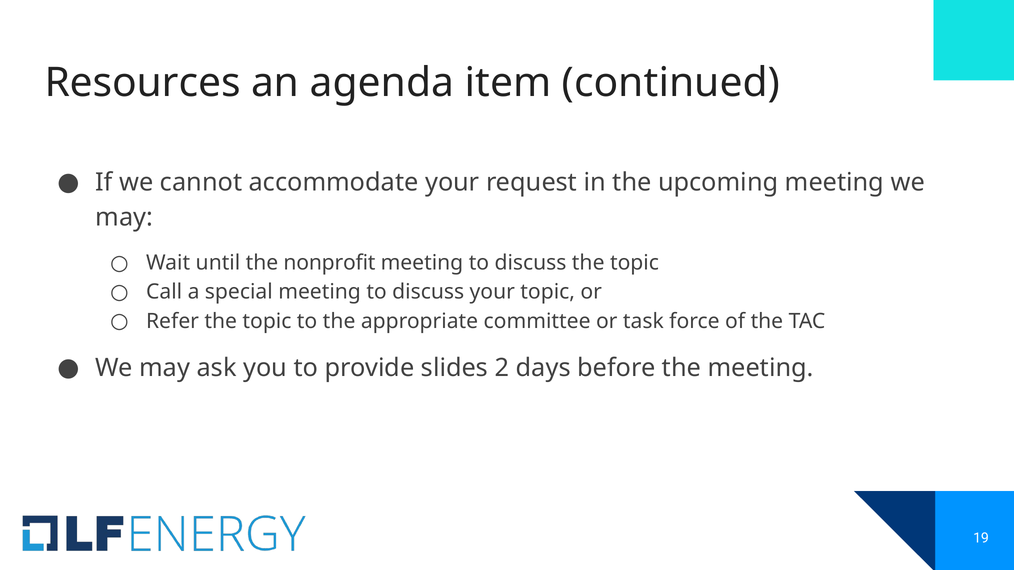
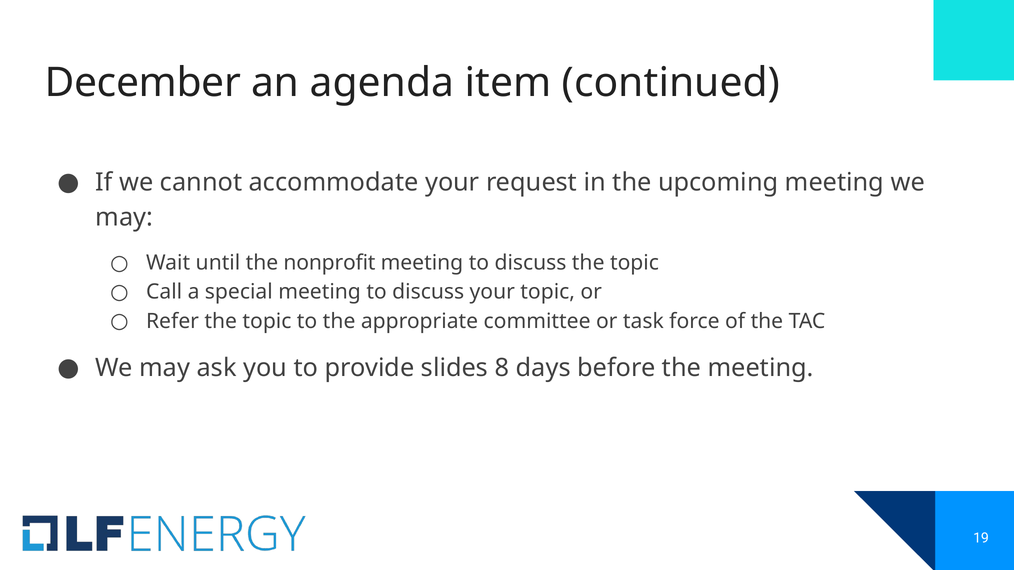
Resources: Resources -> December
2: 2 -> 8
